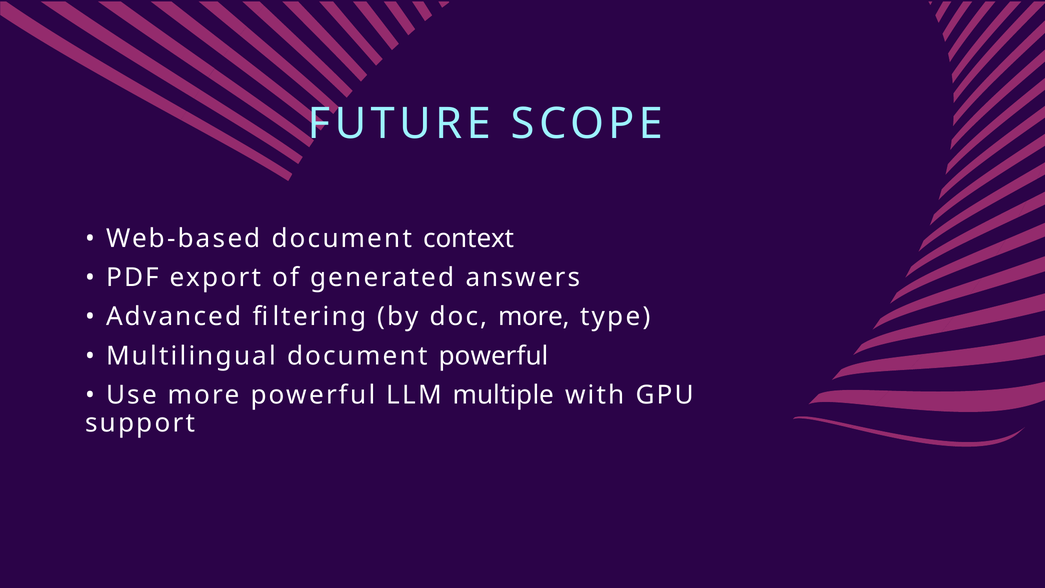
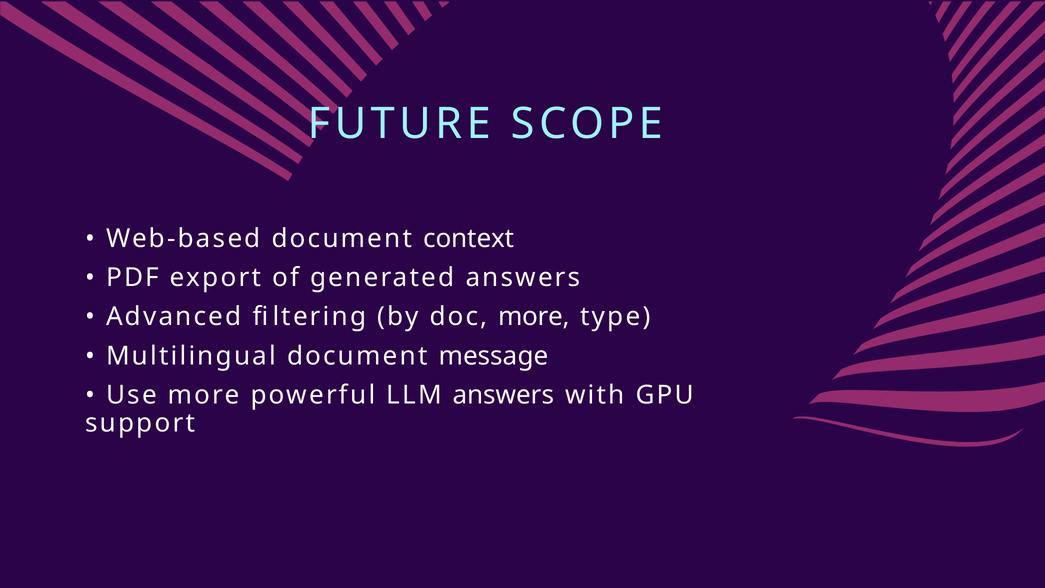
document powerful: powerful -> message
LLM multiple: multiple -> answers
